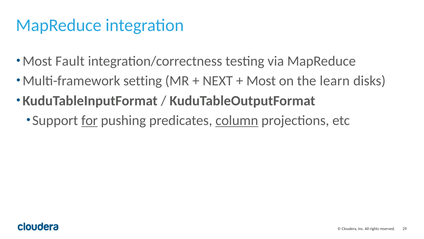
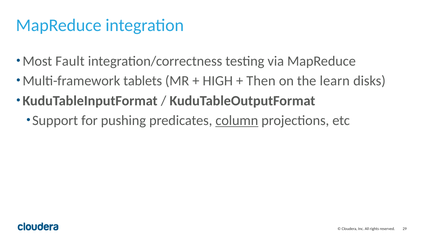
setting: setting -> tablets
NEXT: NEXT -> HIGH
Most at (261, 81): Most -> Then
for underline: present -> none
